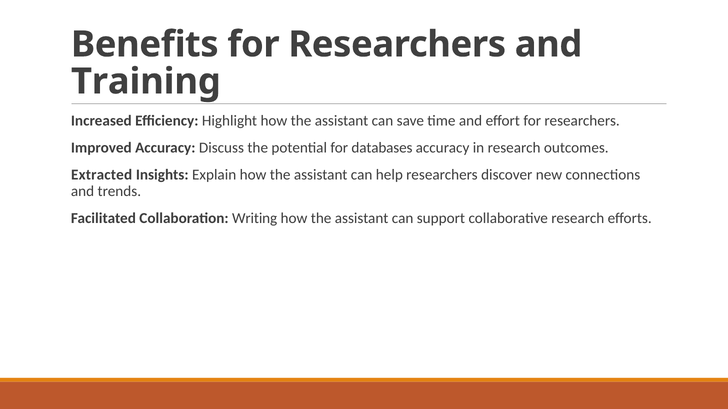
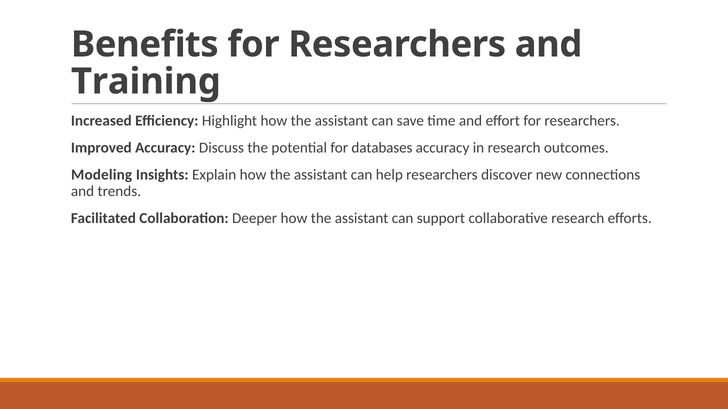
Extracted: Extracted -> Modeling
Writing: Writing -> Deeper
